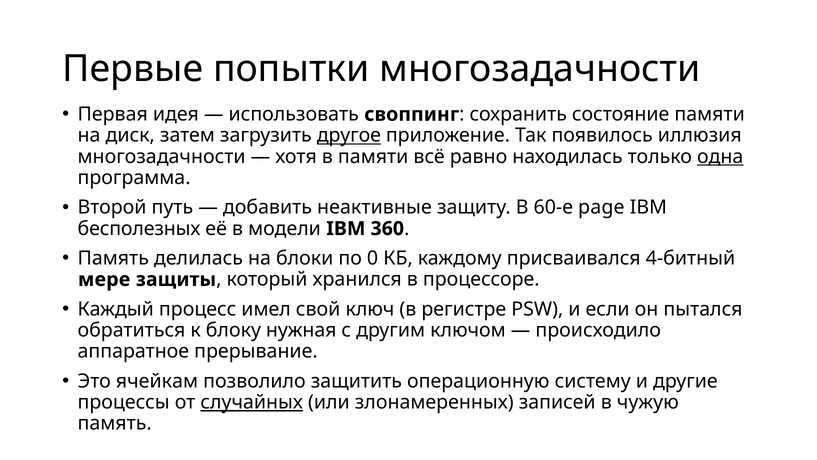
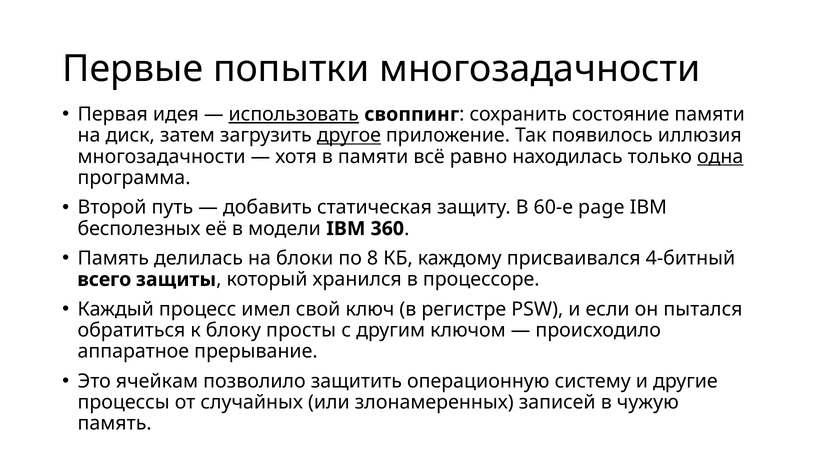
использовать underline: none -> present
неактивные: неактивные -> статическая
0: 0 -> 8
мере: мере -> всего
нужная: нужная -> просты
случайных underline: present -> none
